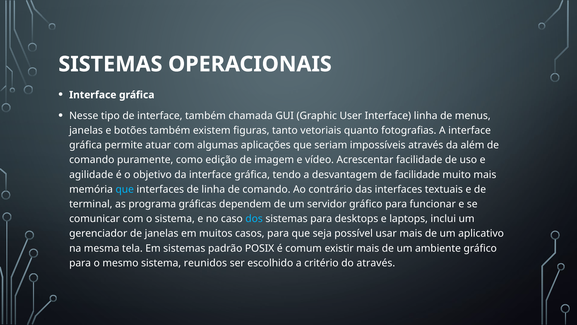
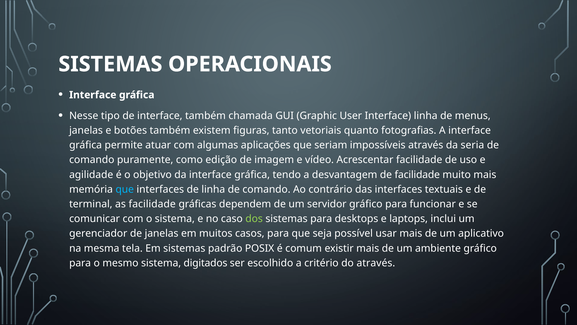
além: além -> seria
as programa: programa -> facilidade
dos colour: light blue -> light green
reunidos: reunidos -> digitados
